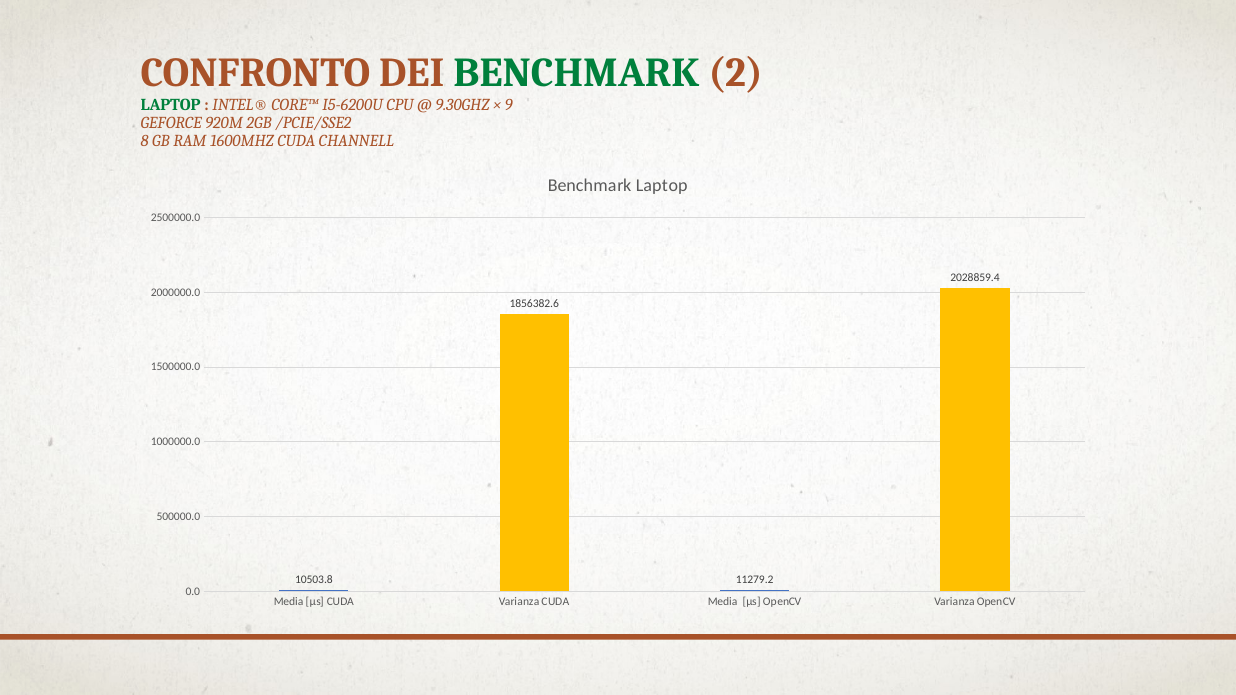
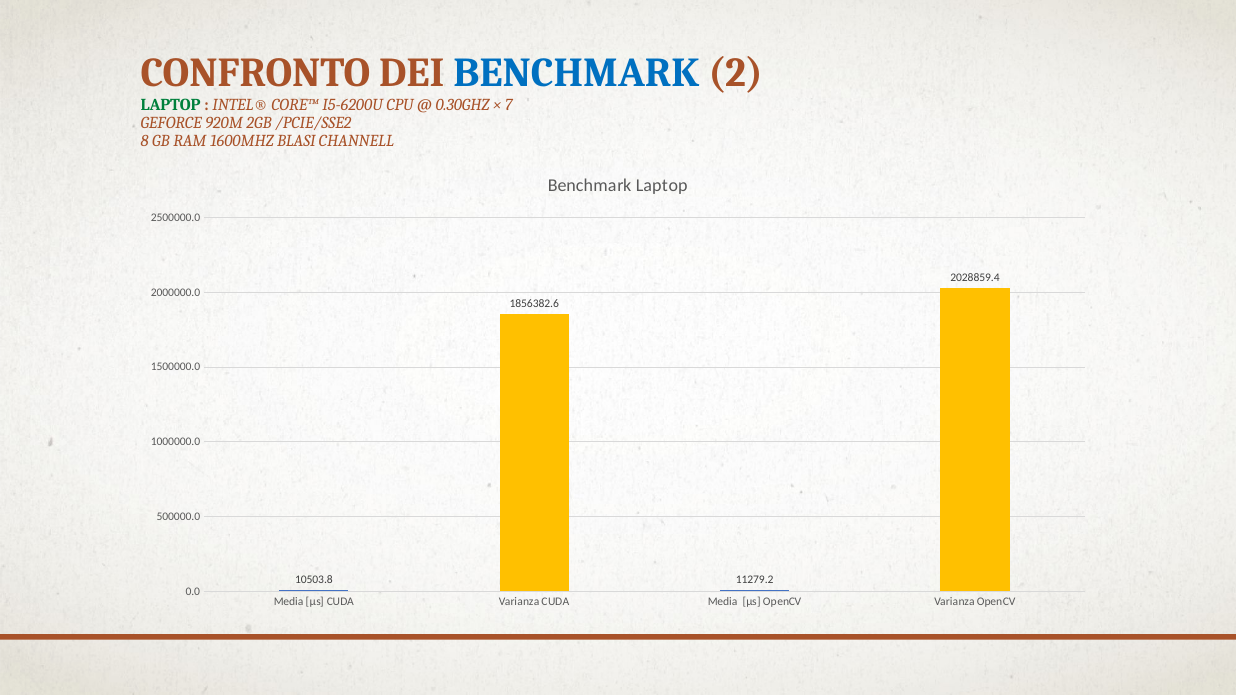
BENCHMARK at (576, 73) colour: green -> blue
9.30GHZ: 9.30GHZ -> 0.30GHZ
9: 9 -> 7
1600MHZ CUDA: CUDA -> BLASI
